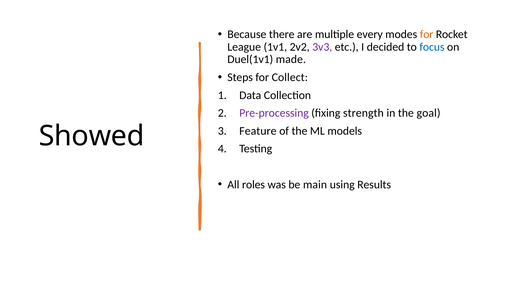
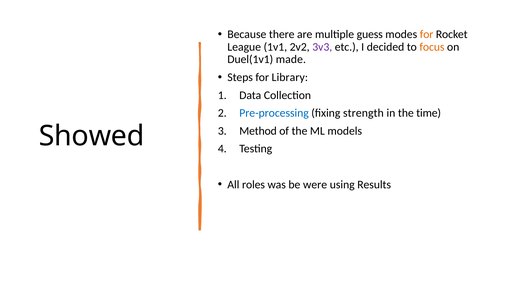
every: every -> guess
focus colour: blue -> orange
Collect: Collect -> Library
Pre-processing colour: purple -> blue
goal: goal -> time
Feature: Feature -> Method
main: main -> were
